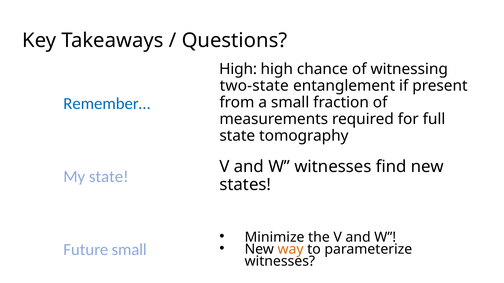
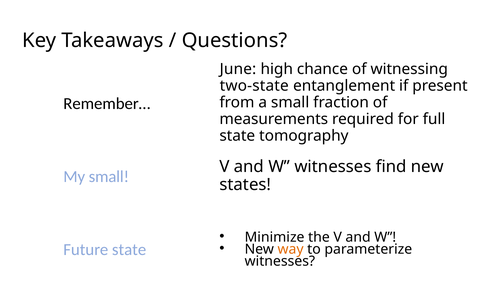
High at (238, 69): High -> June
Remember… colour: blue -> black
My state: state -> small
Future small: small -> state
